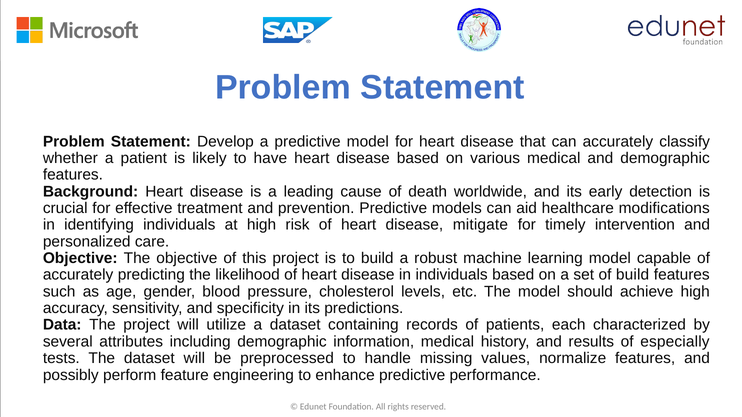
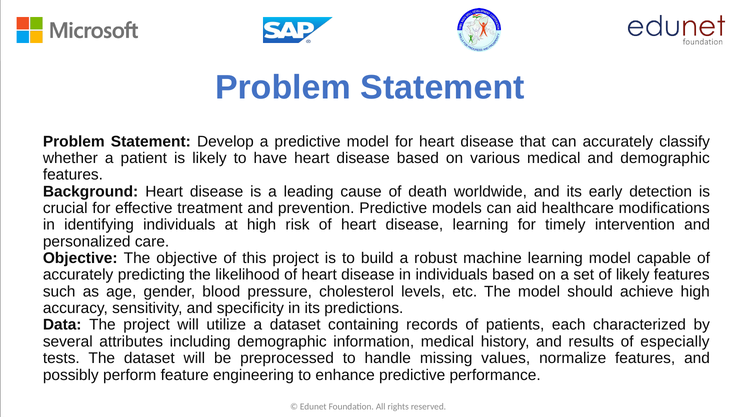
disease mitigate: mitigate -> learning
of build: build -> likely
